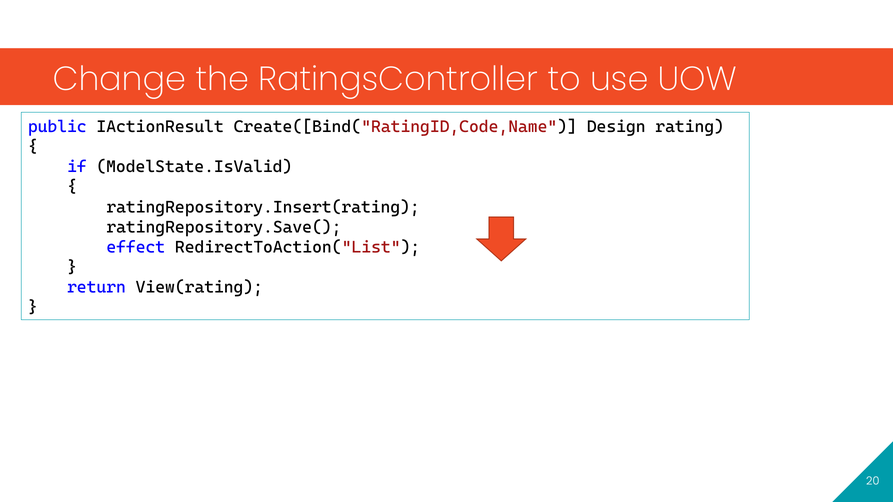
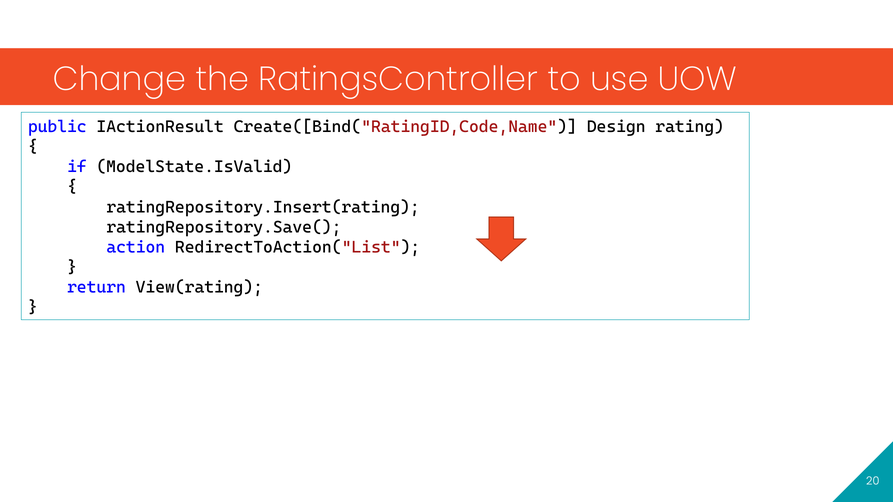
effect: effect -> action
